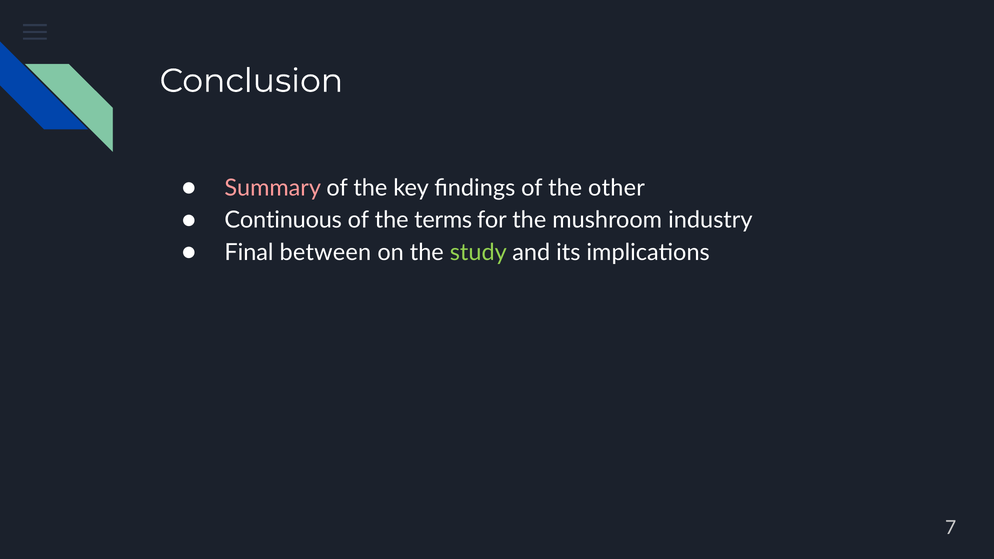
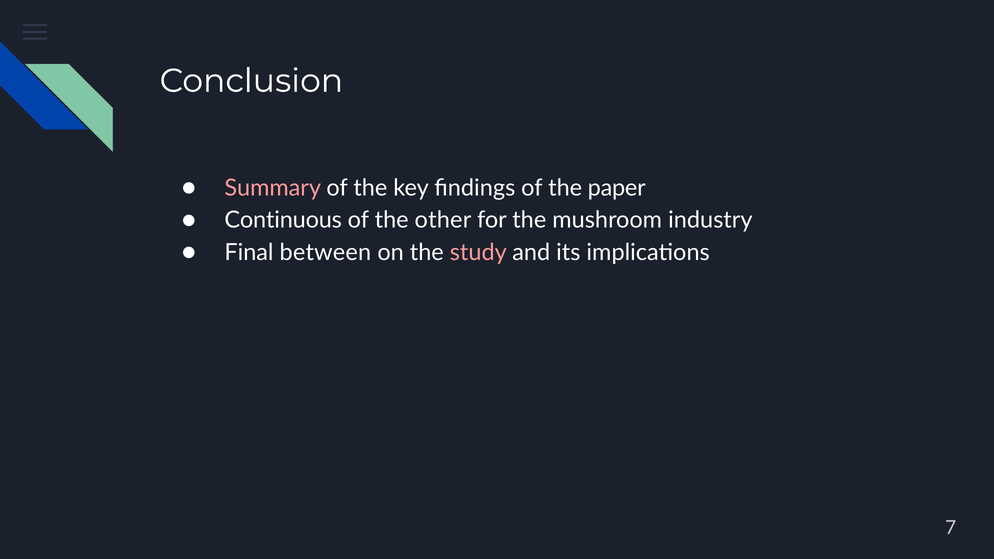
other: other -> paper
terms: terms -> other
study colour: light green -> pink
